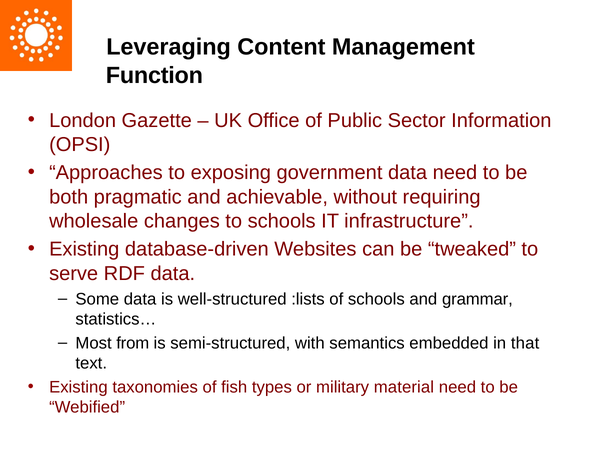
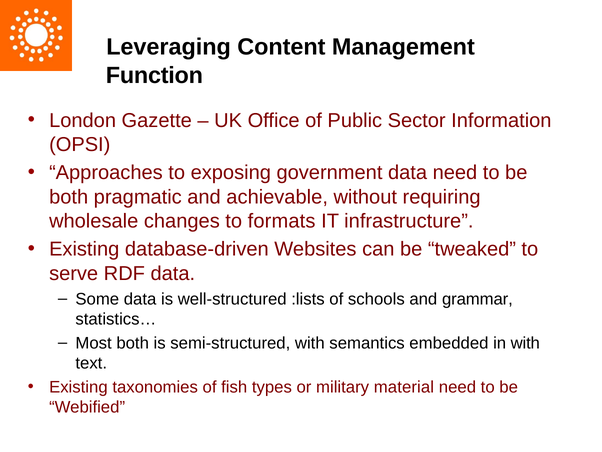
to schools: schools -> formats
Most from: from -> both
in that: that -> with
